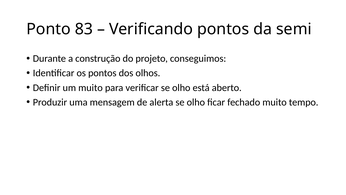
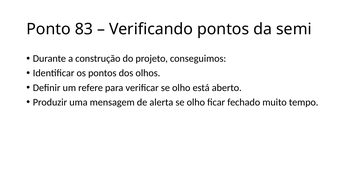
um muito: muito -> refere
